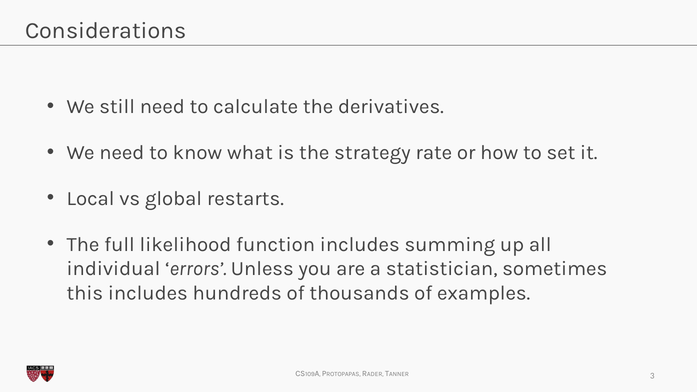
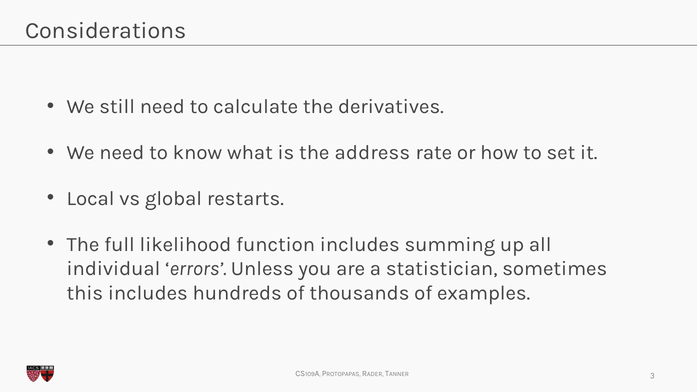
strategy: strategy -> address
